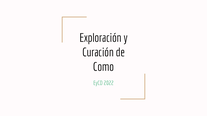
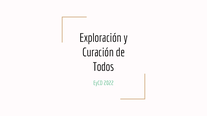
Como: Como -> Todos
